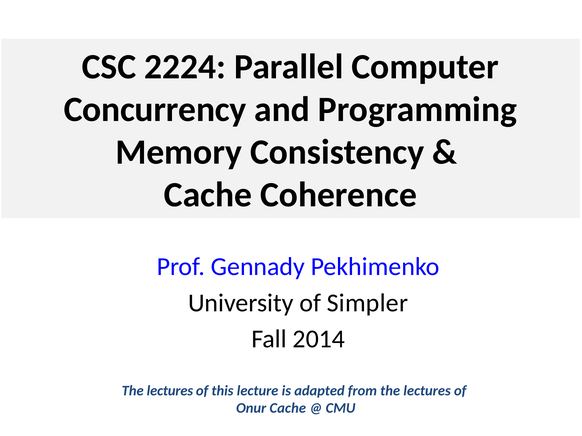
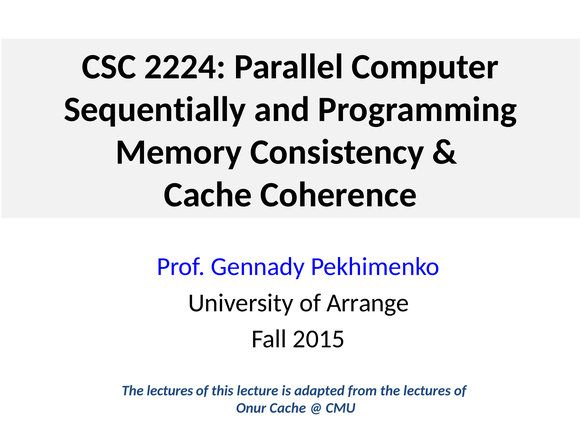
Concurrency: Concurrency -> Sequentially
Simpler: Simpler -> Arrange
2014: 2014 -> 2015
